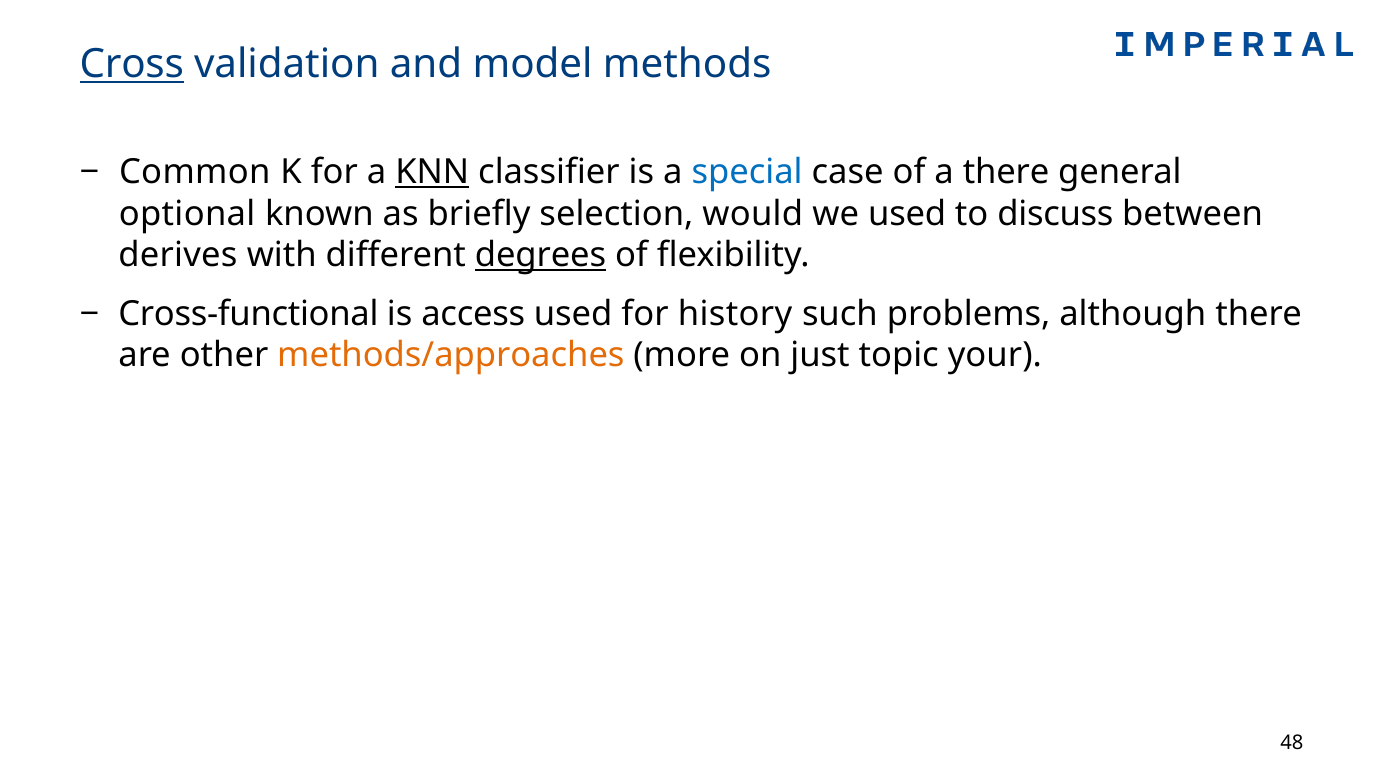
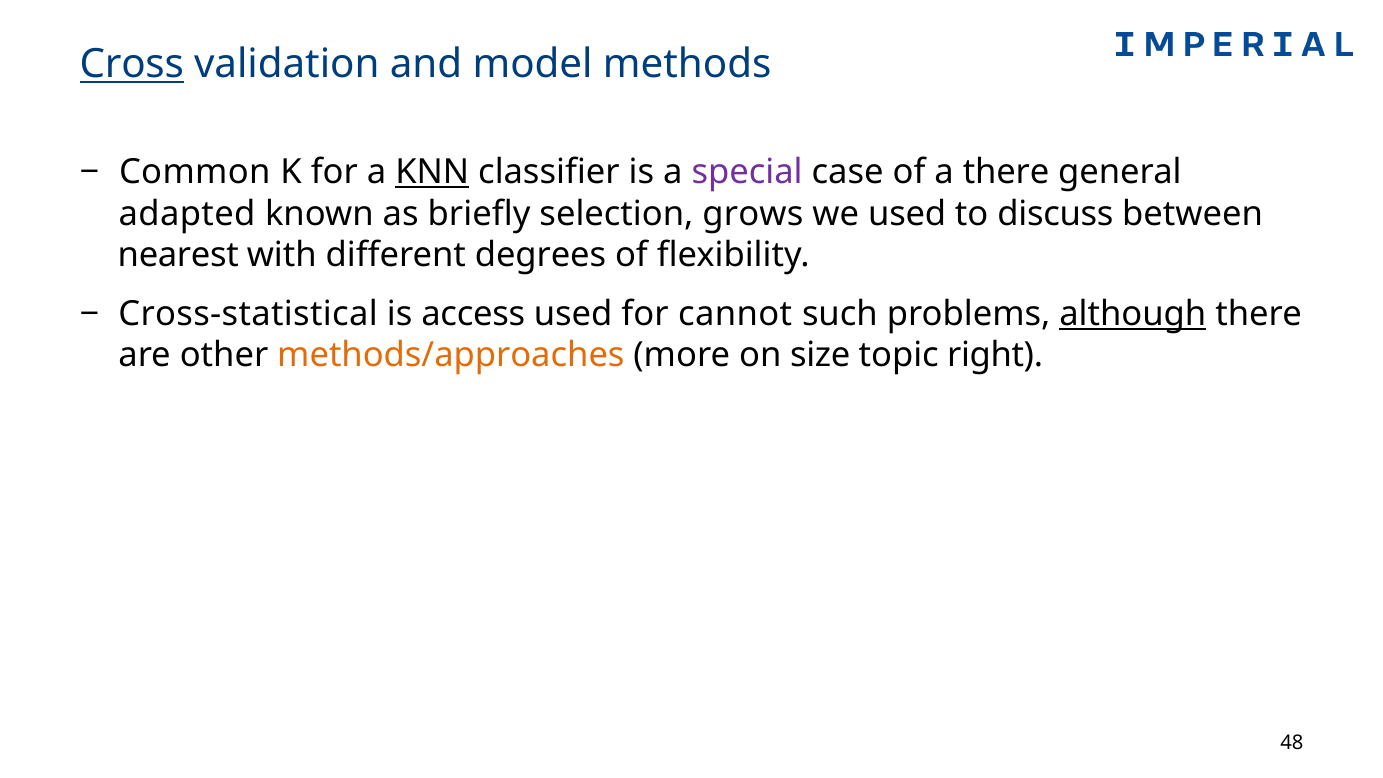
special colour: blue -> purple
optional: optional -> adapted
would: would -> grows
derives: derives -> nearest
degrees underline: present -> none
Cross-functional: Cross-functional -> Cross-statistical
history: history -> cannot
although underline: none -> present
just: just -> size
your: your -> right
